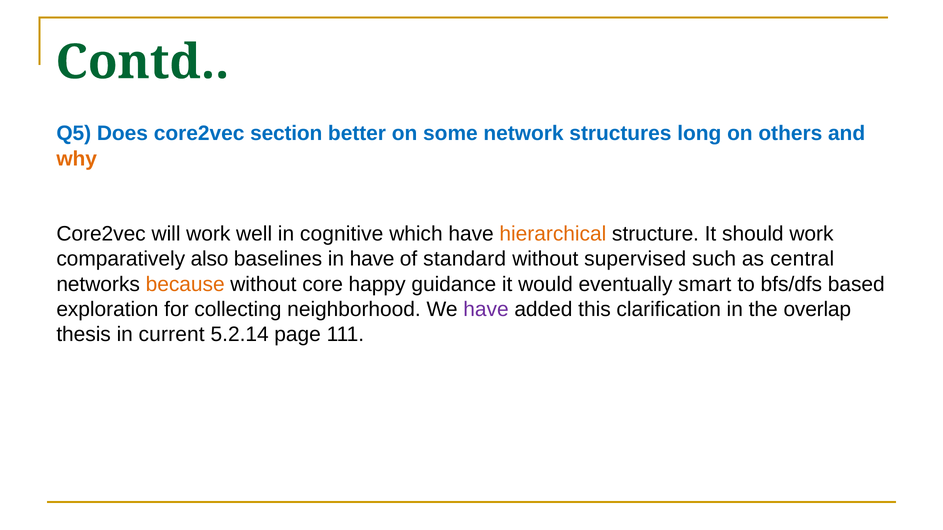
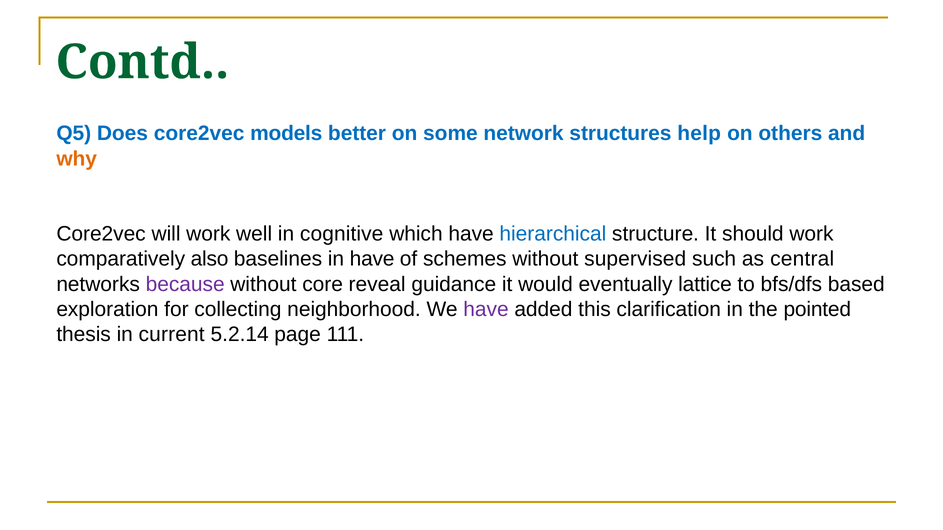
section: section -> models
long: long -> help
hierarchical colour: orange -> blue
standard: standard -> schemes
because colour: orange -> purple
happy: happy -> reveal
smart: smart -> lattice
overlap: overlap -> pointed
